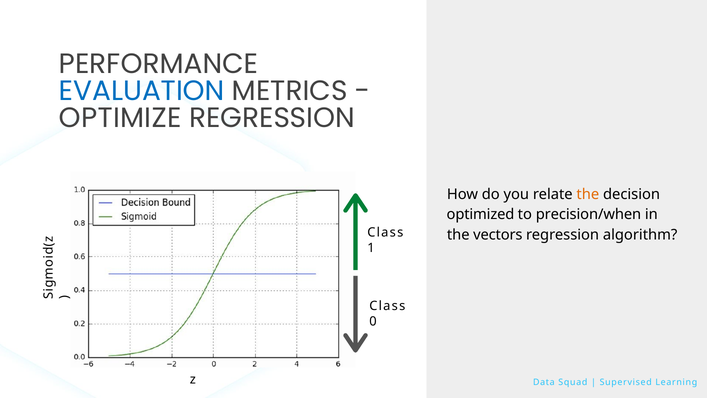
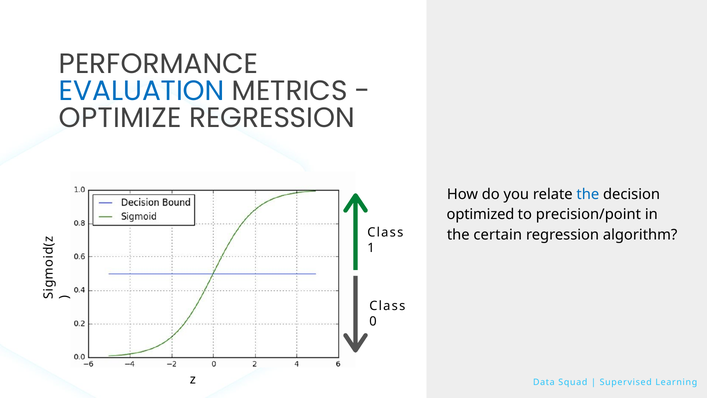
the at (588, 194) colour: orange -> blue
precision/when: precision/when -> precision/point
vectors: vectors -> certain
